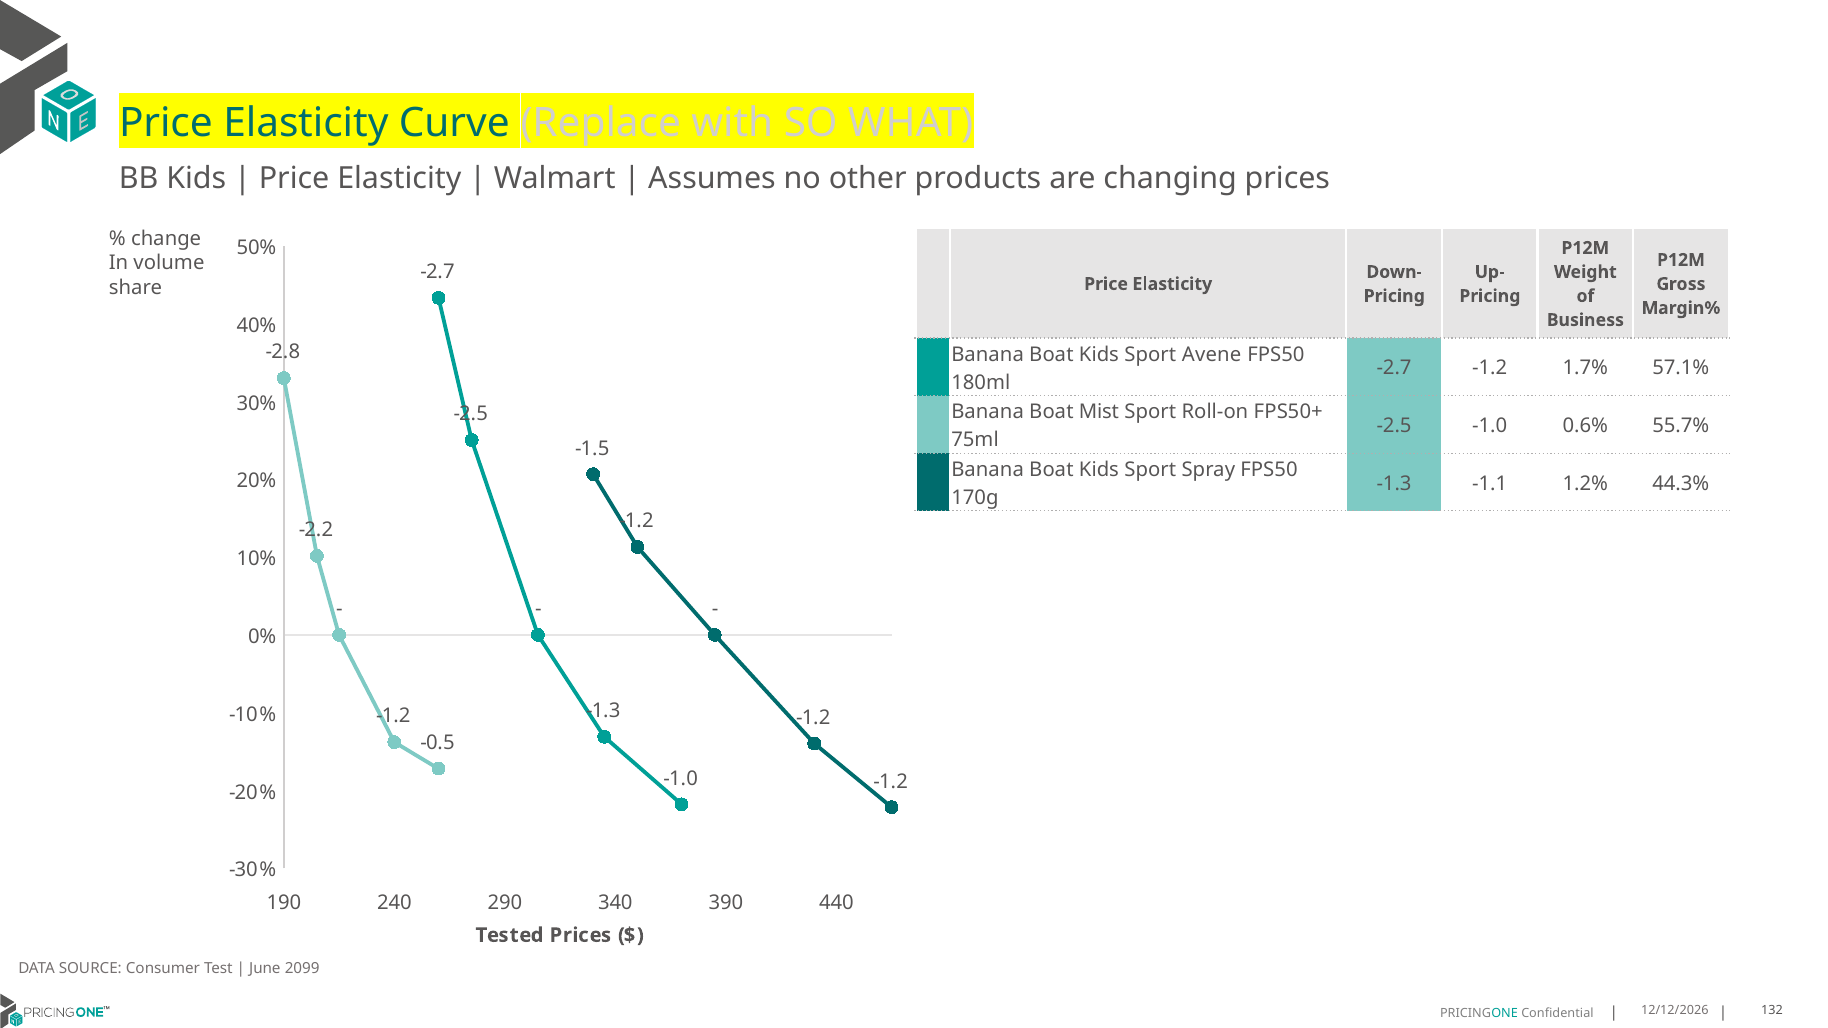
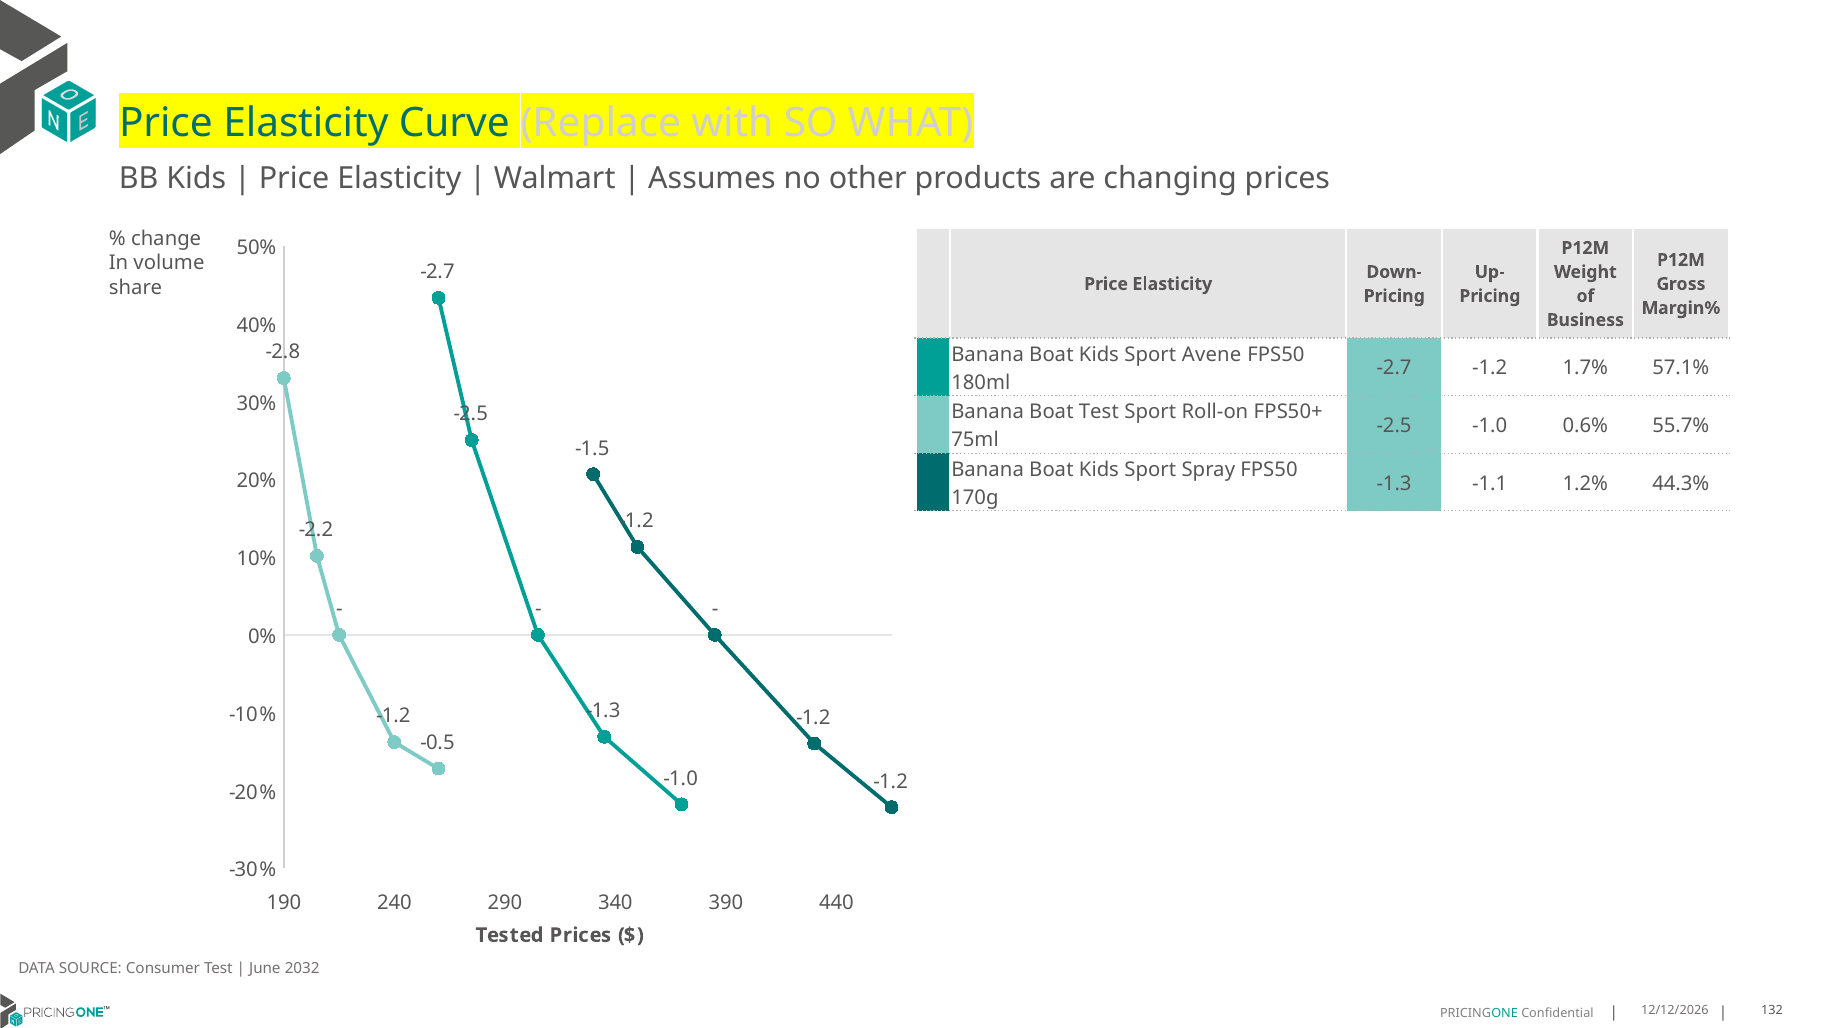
Boat Mist: Mist -> Test
2099: 2099 -> 2032
